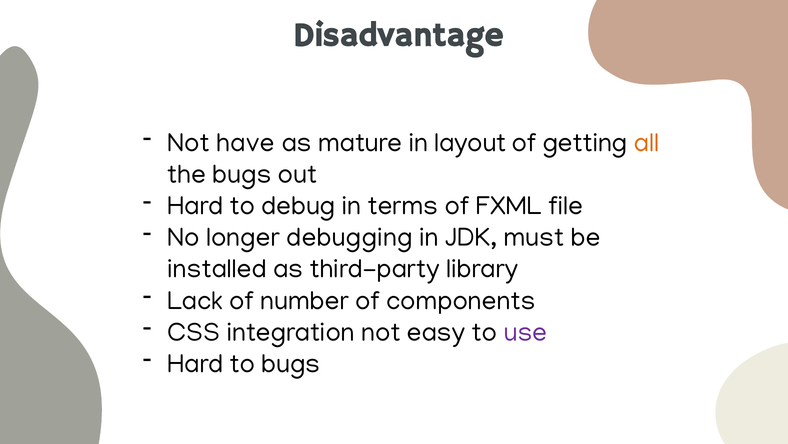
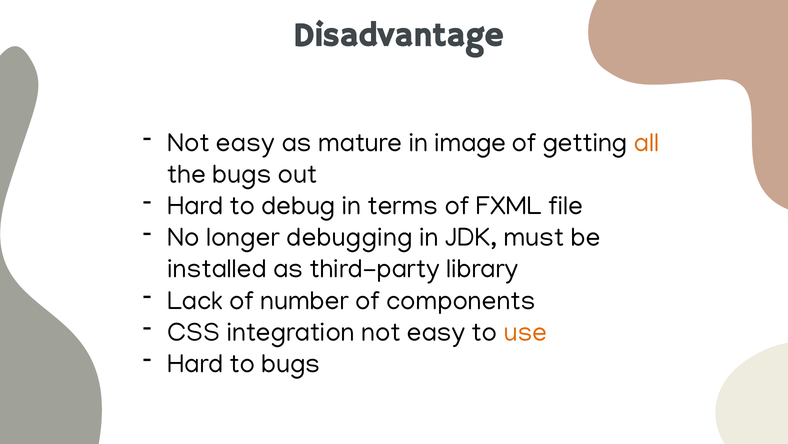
have at (245, 142): have -> easy
layout: layout -> image
use colour: purple -> orange
